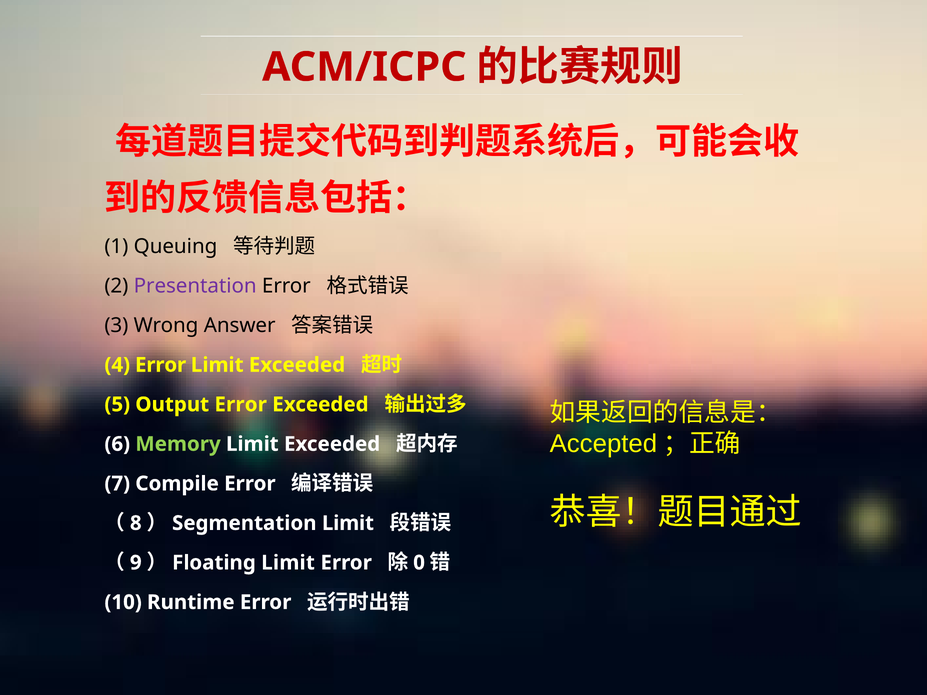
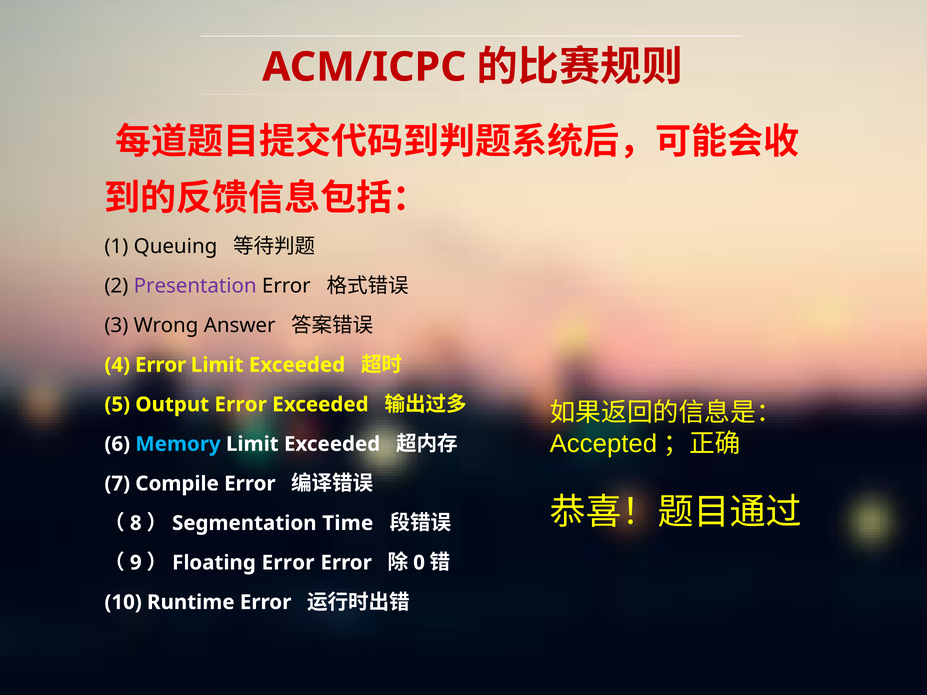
Memory colour: light green -> light blue
Limit at (348, 523): Limit -> Time
Limit at (288, 563): Limit -> Error
